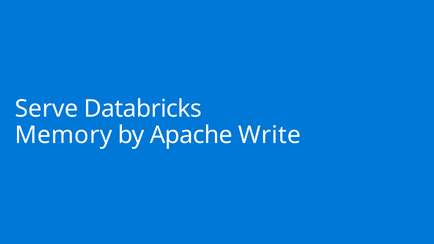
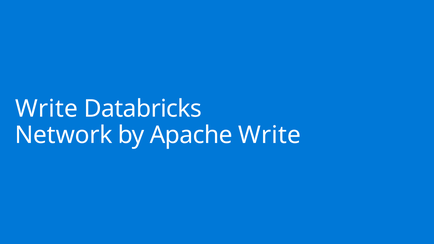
Serve at (47, 109): Serve -> Write
Memory: Memory -> Network
